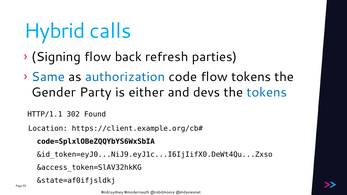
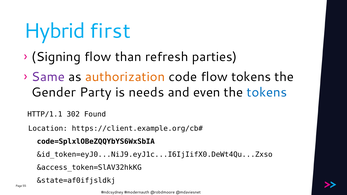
calls: calls -> first
back: back -> than
Same colour: blue -> purple
authorization colour: blue -> orange
either: either -> needs
devs: devs -> even
